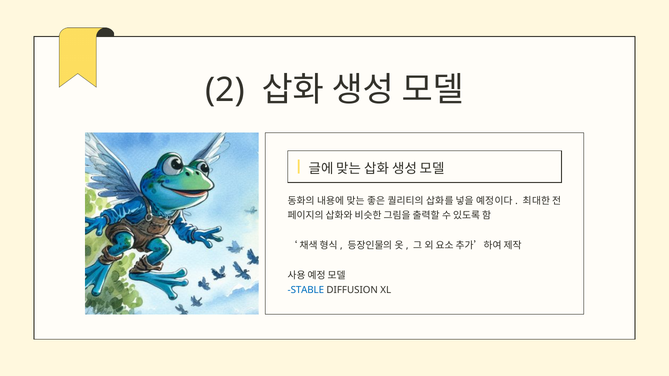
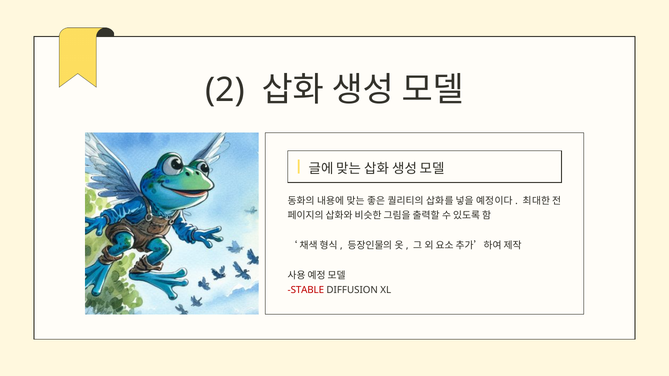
STABLE colour: blue -> red
